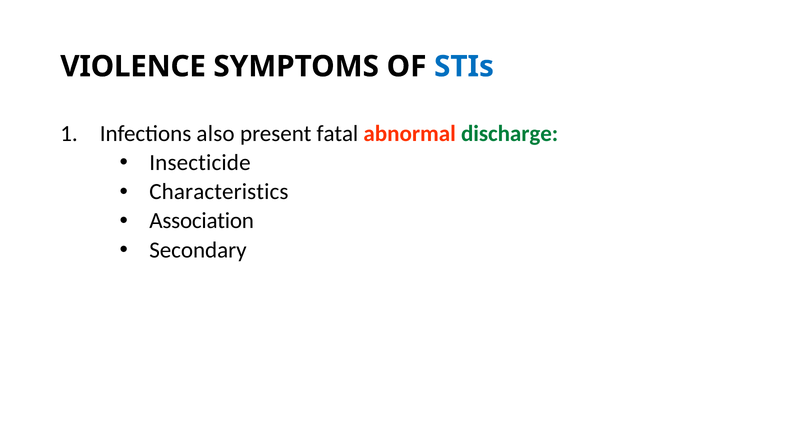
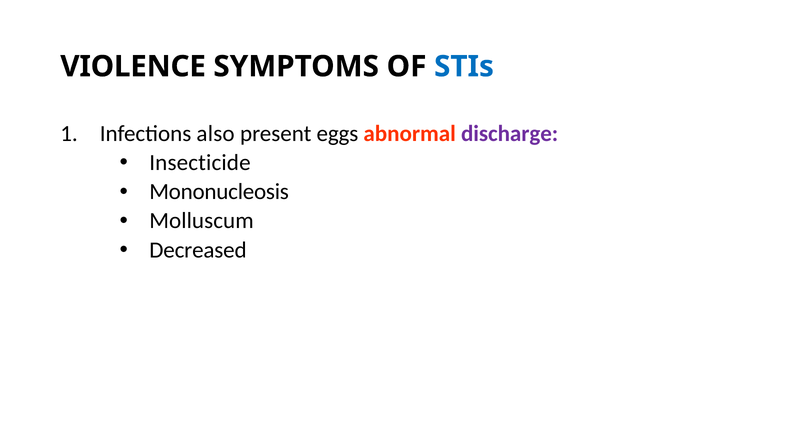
fatal: fatal -> eggs
discharge colour: green -> purple
Characteristics: Characteristics -> Mononucleosis
Association: Association -> Molluscum
Secondary: Secondary -> Decreased
